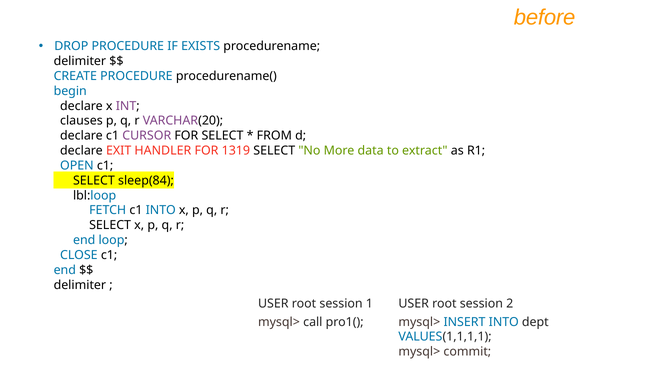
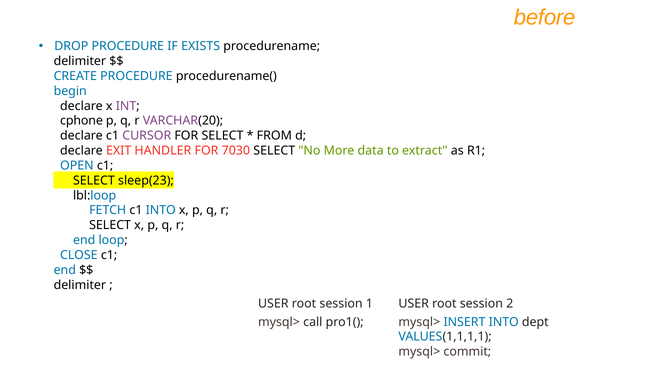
clauses: clauses -> cphone
1319: 1319 -> 7030
sleep(84: sleep(84 -> sleep(23
